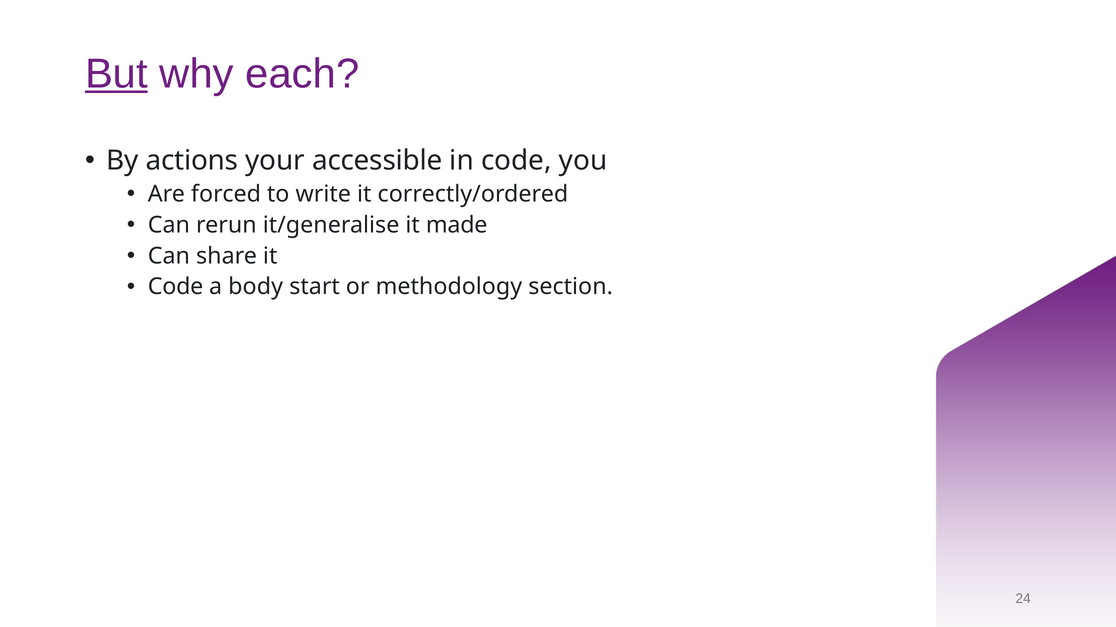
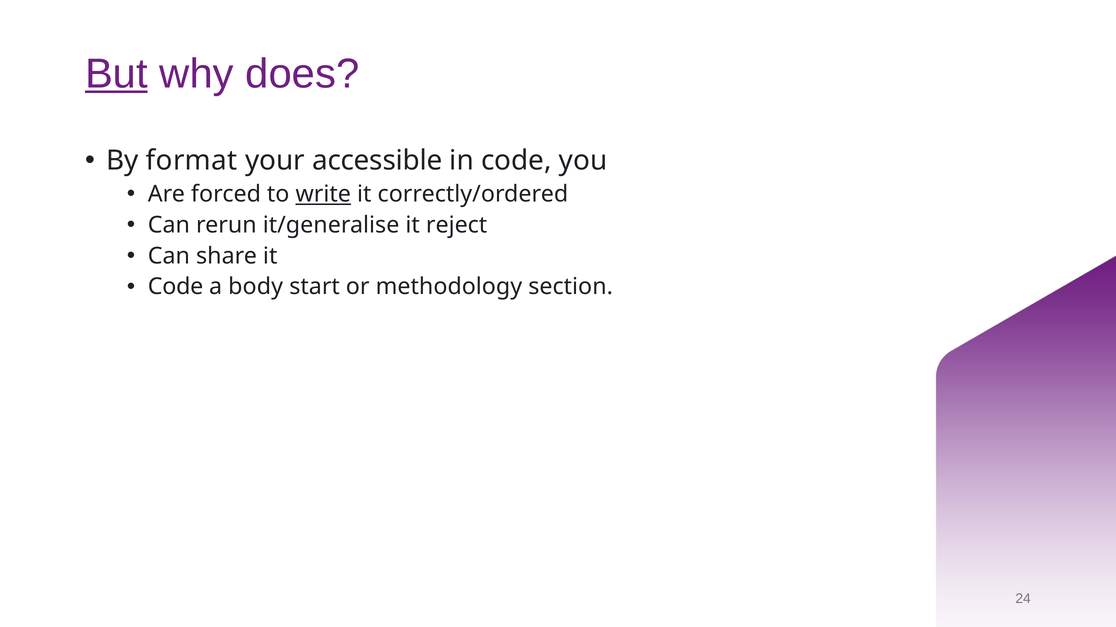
each: each -> does
actions: actions -> format
write underline: none -> present
made: made -> reject
